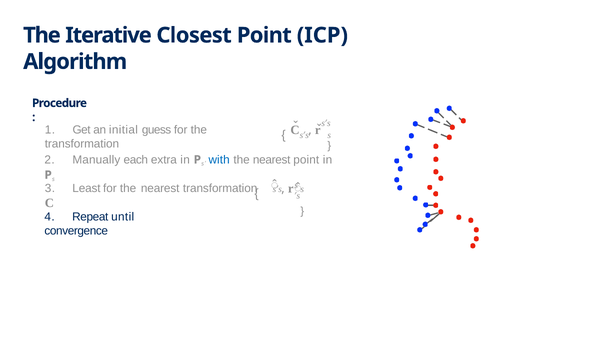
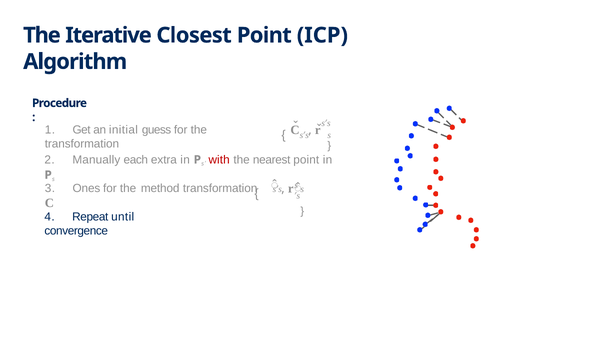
with colour: blue -> red
Least: Least -> Ones
for the nearest: nearest -> method
